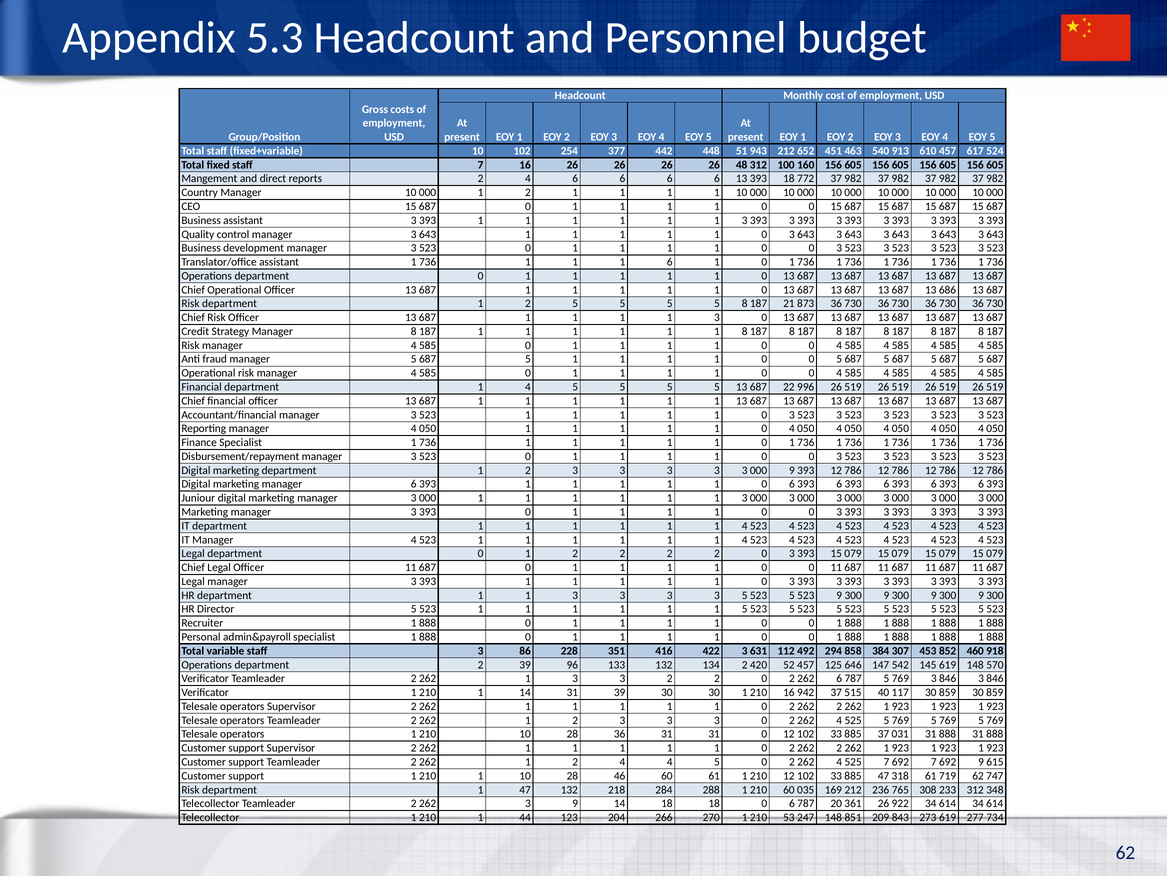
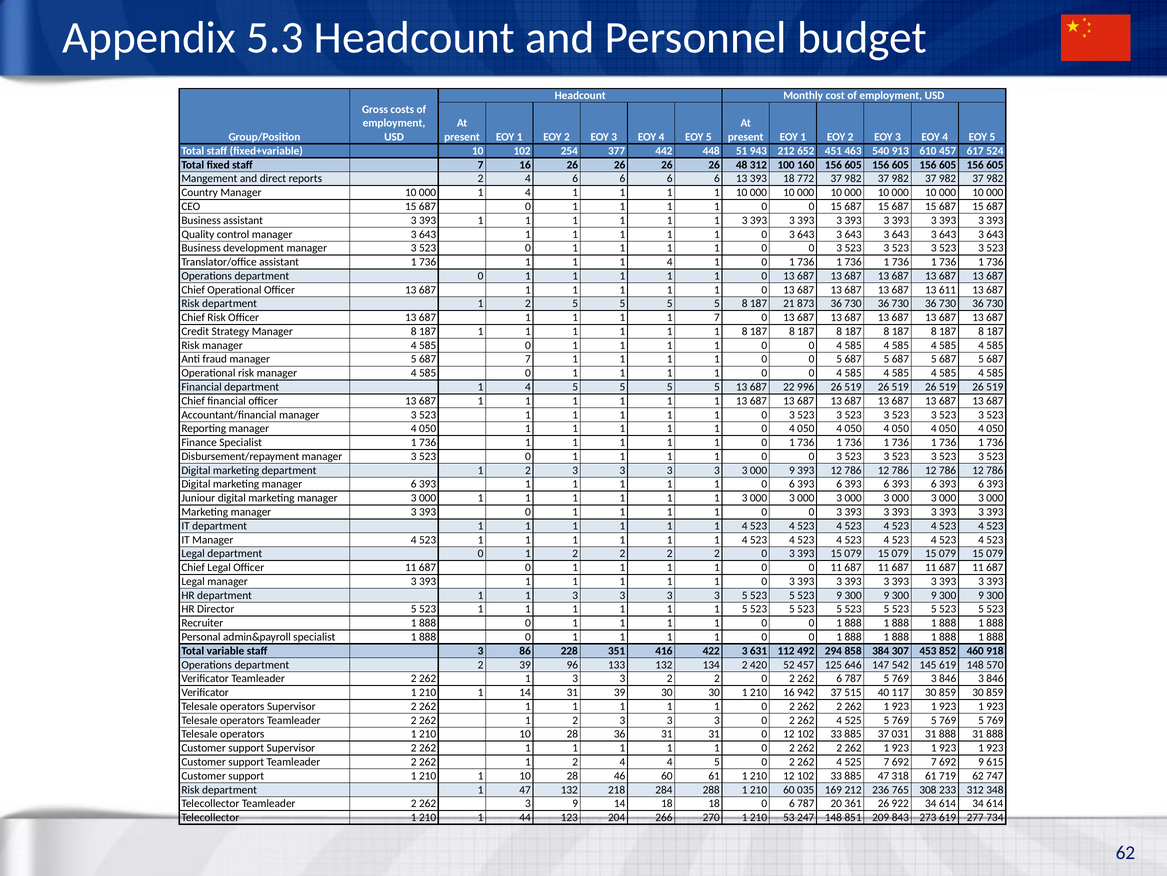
000 1 2: 2 -> 4
6 at (670, 262): 6 -> 4
686: 686 -> 611
3 at (717, 317): 3 -> 7
manager 5 687 5: 5 -> 7
